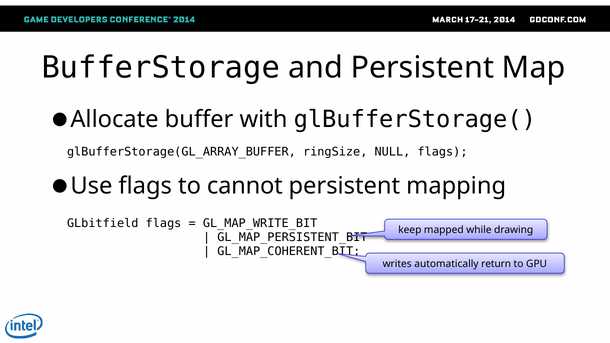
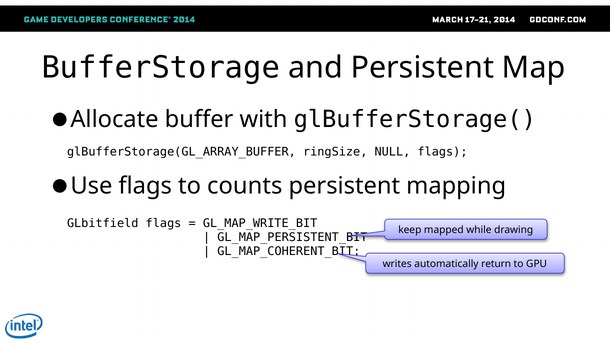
cannot: cannot -> counts
